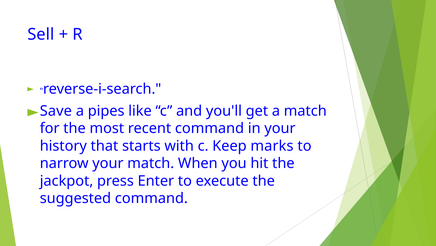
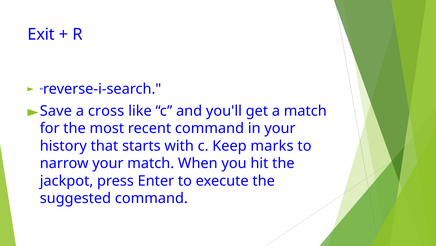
Sell: Sell -> Exit
pipes: pipes -> cross
